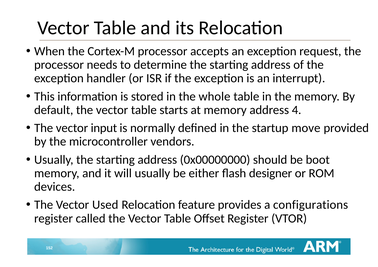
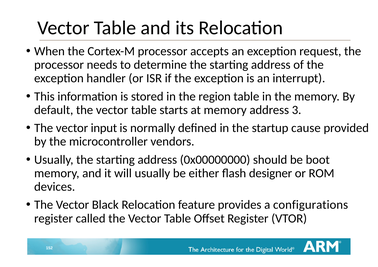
whole: whole -> region
4: 4 -> 3
move: move -> cause
Used: Used -> Black
